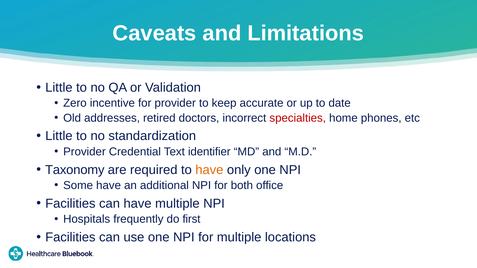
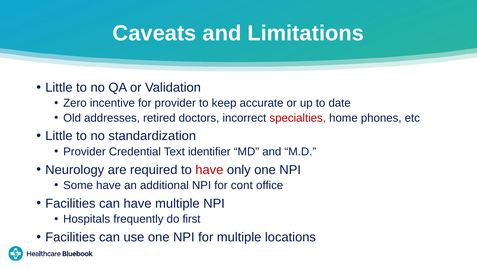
Taxonomy: Taxonomy -> Neurology
have at (209, 170) colour: orange -> red
both: both -> cont
